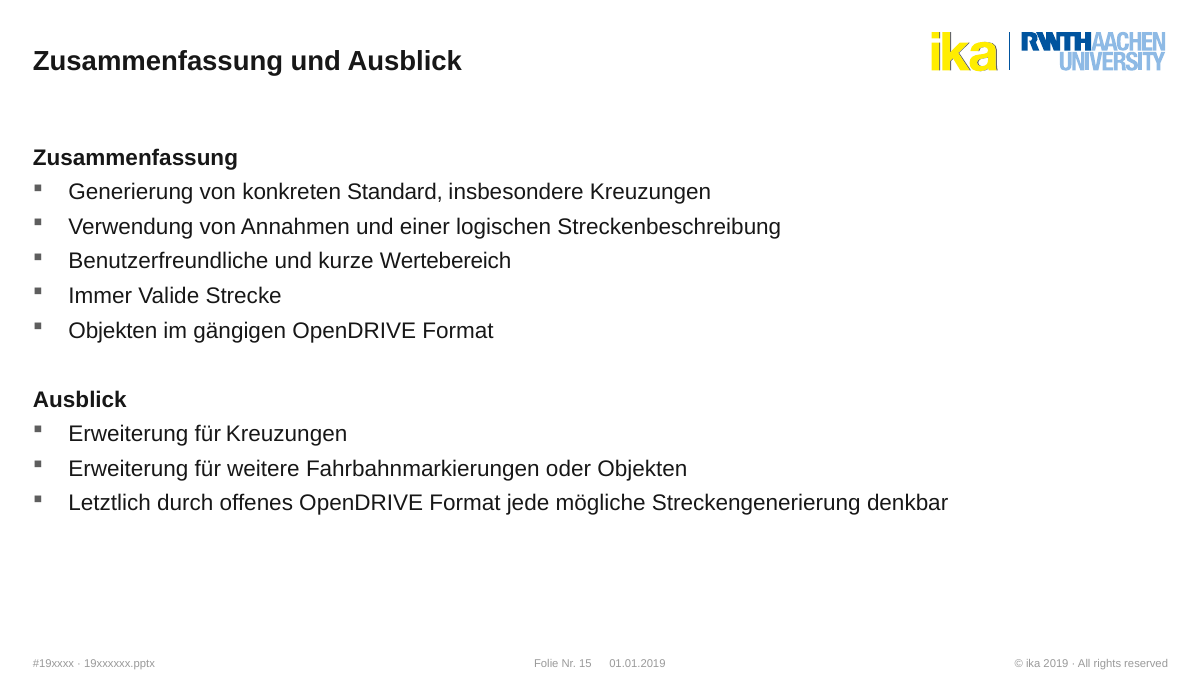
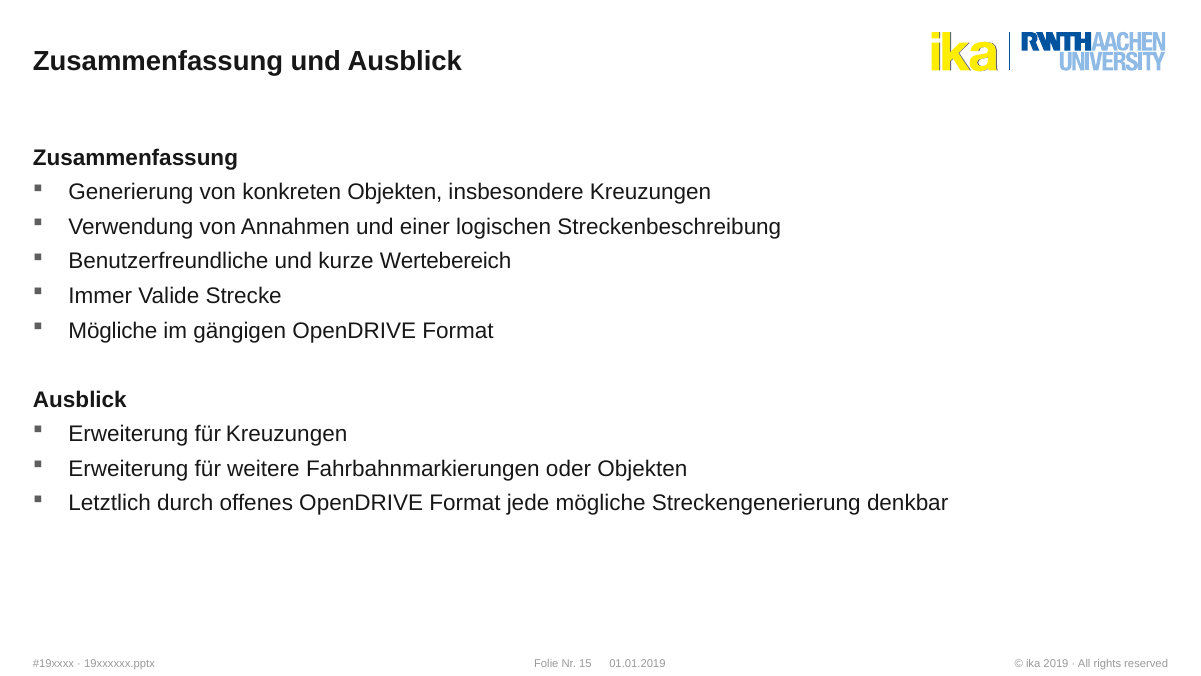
konkreten Standard: Standard -> Objekten
Objekten at (113, 330): Objekten -> Mögliche
